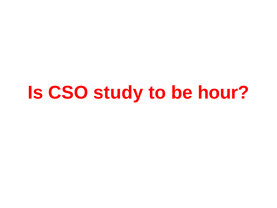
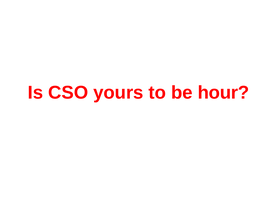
study: study -> yours
